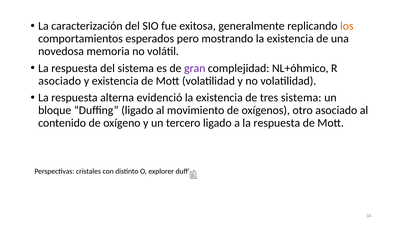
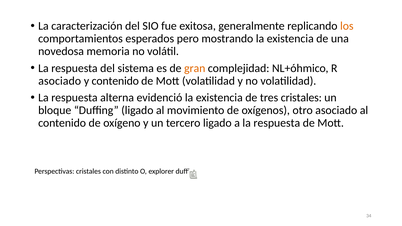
gran colour: purple -> orange
y existencia: existencia -> contenido
tres sistema: sistema -> cristales
